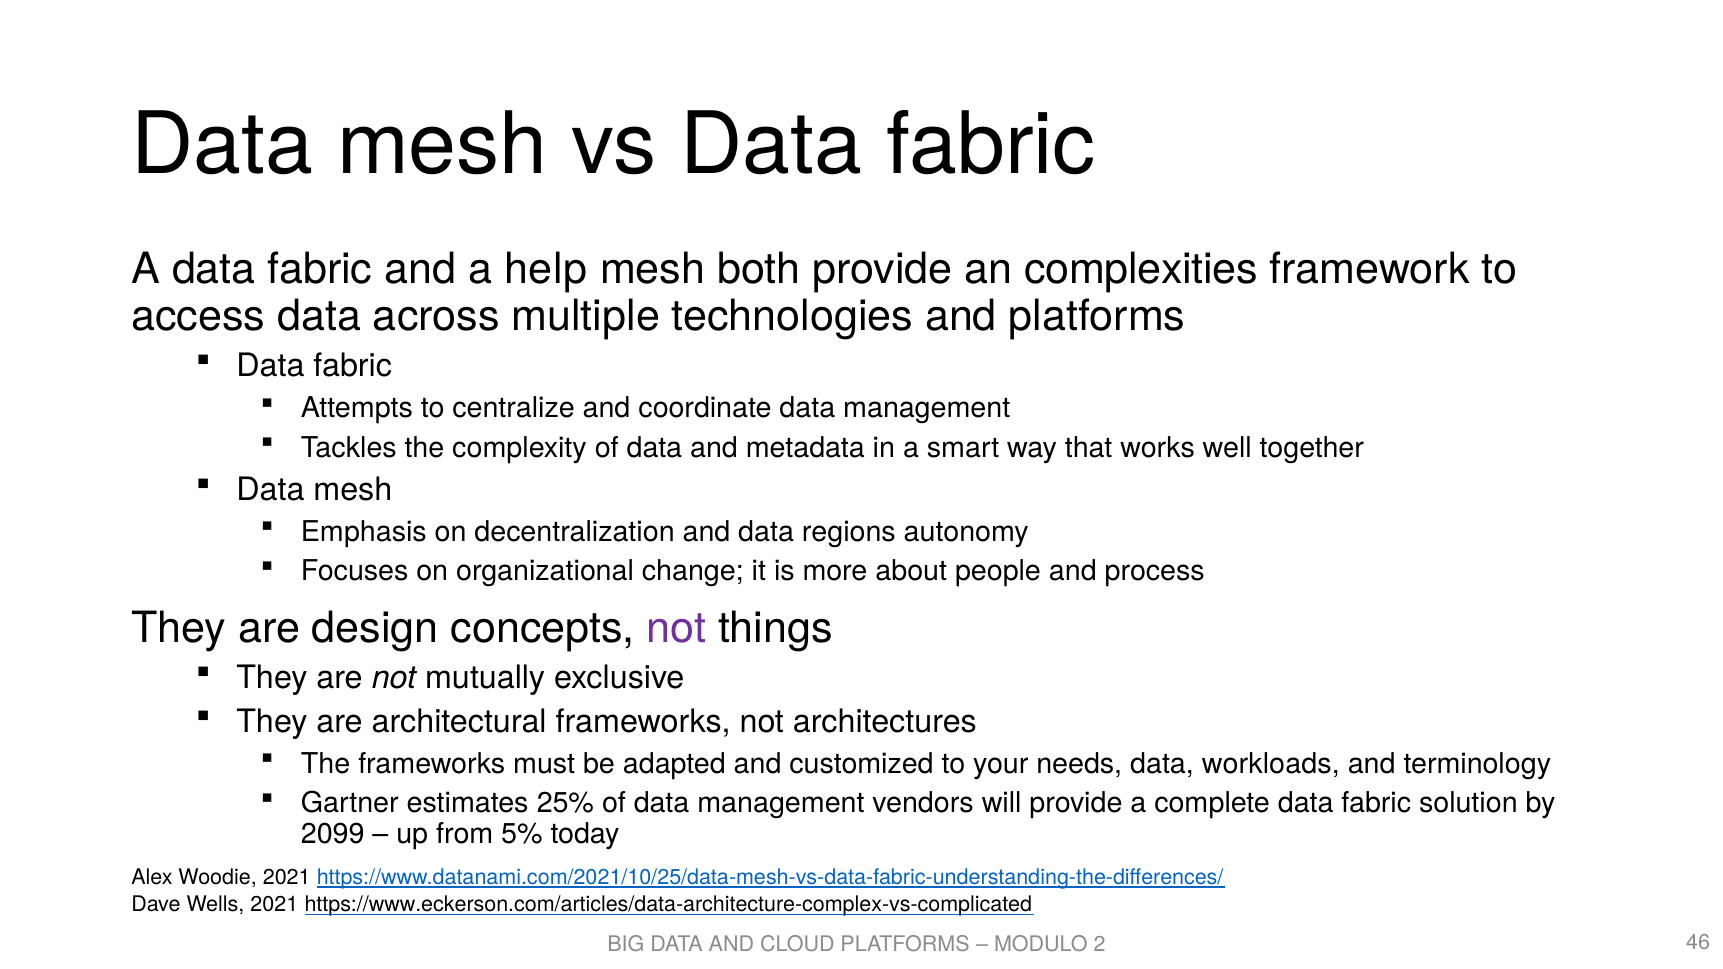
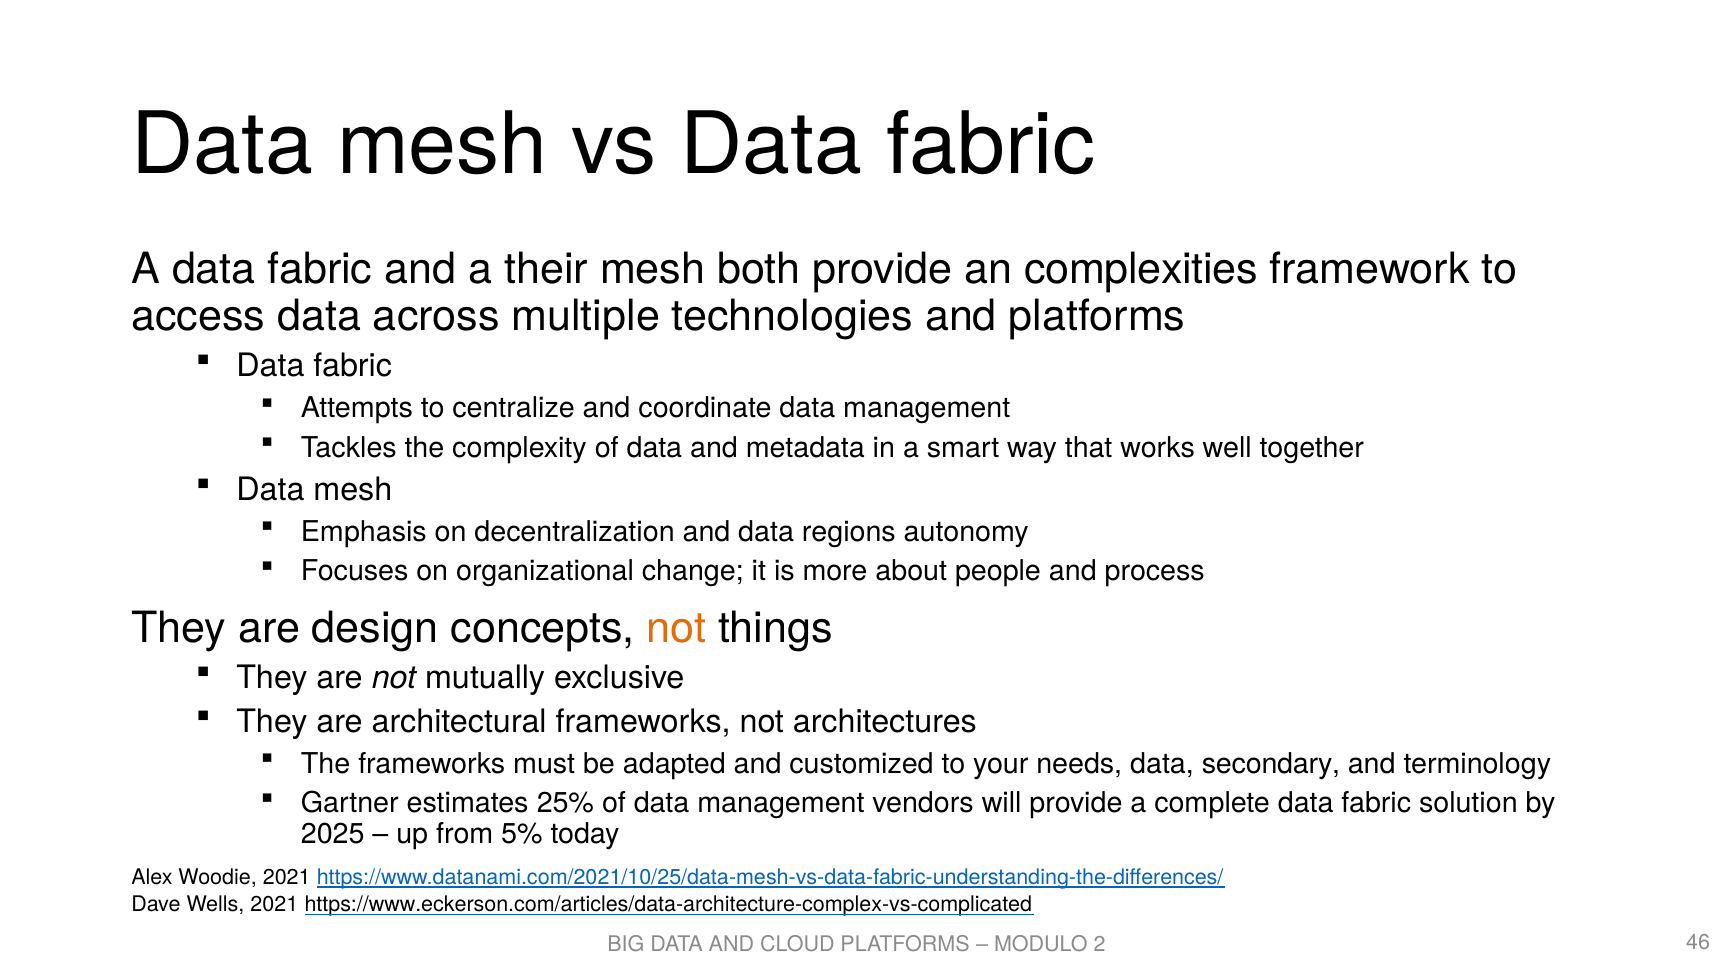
help: help -> their
not at (677, 628) colour: purple -> orange
workloads: workloads -> secondary
2099: 2099 -> 2025
